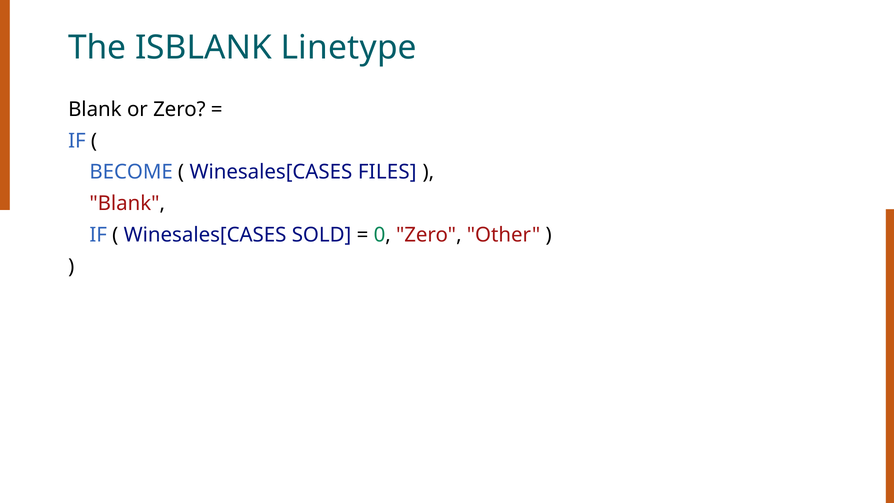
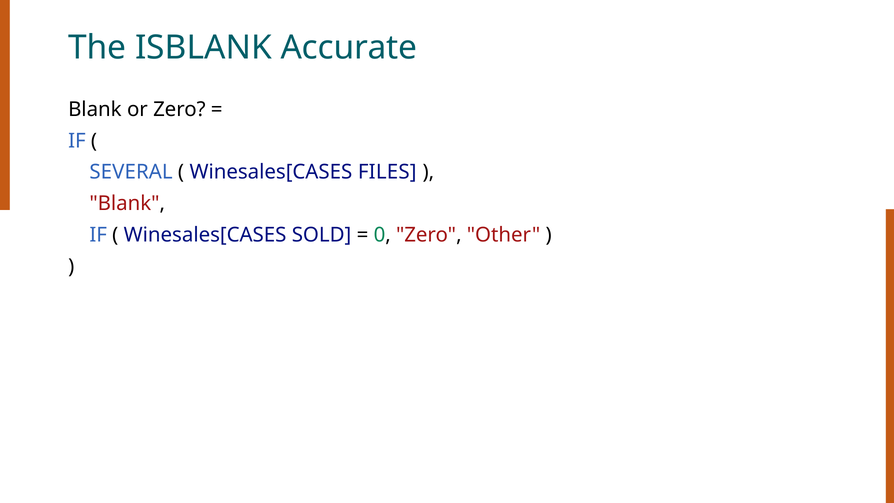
Linetype: Linetype -> Accurate
BECOME: BECOME -> SEVERAL
